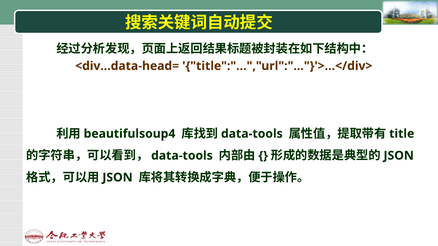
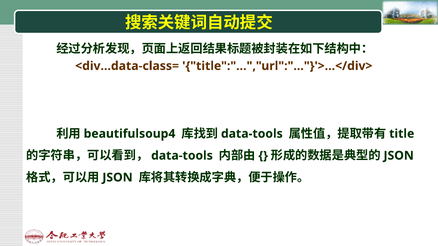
<div…data-head=: <div…data-head= -> <div…data-class=
